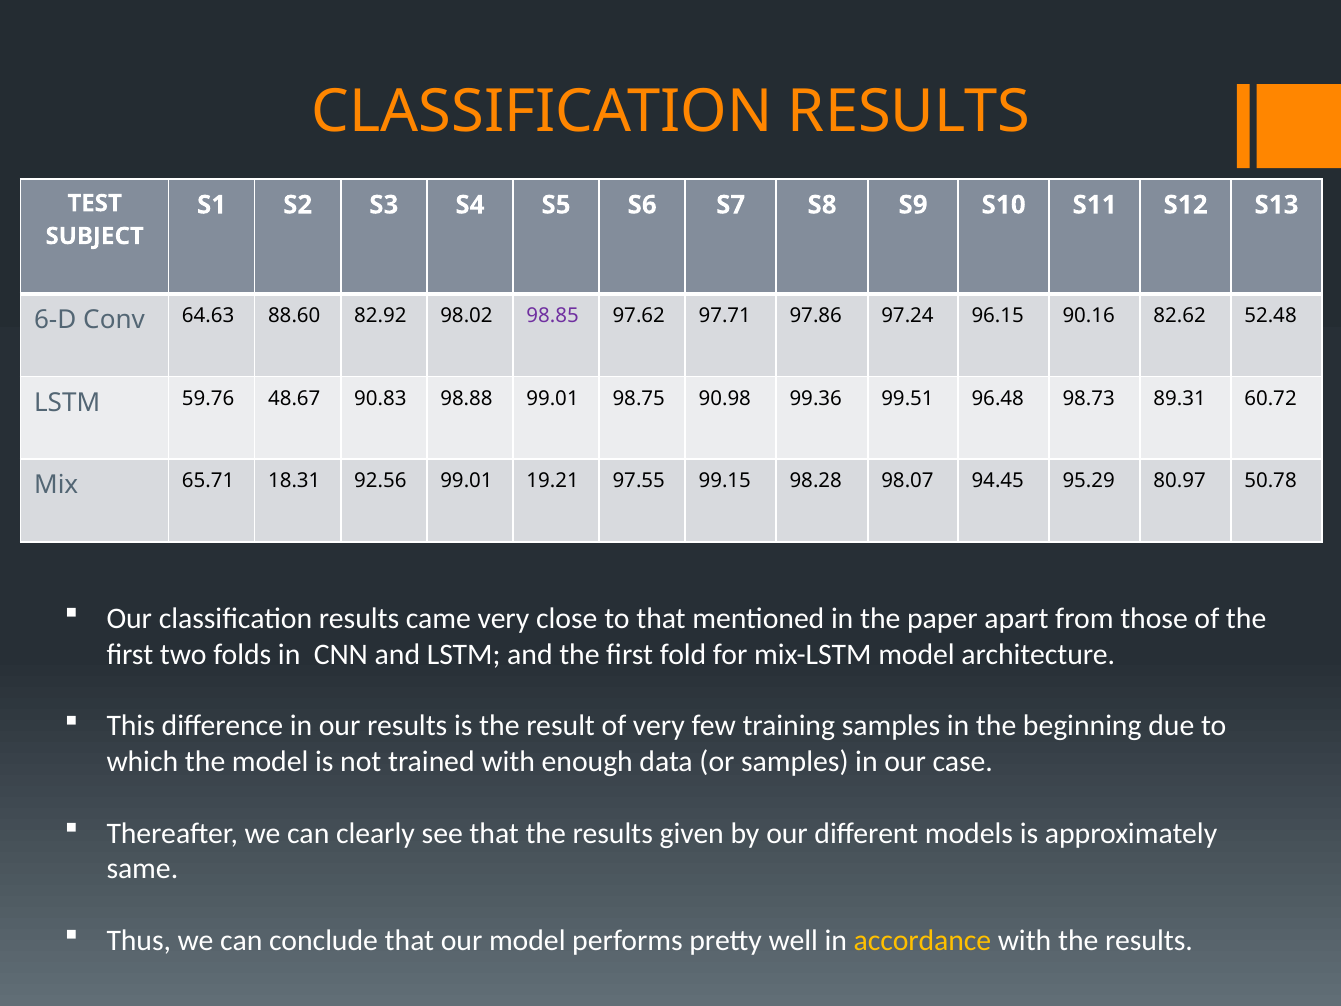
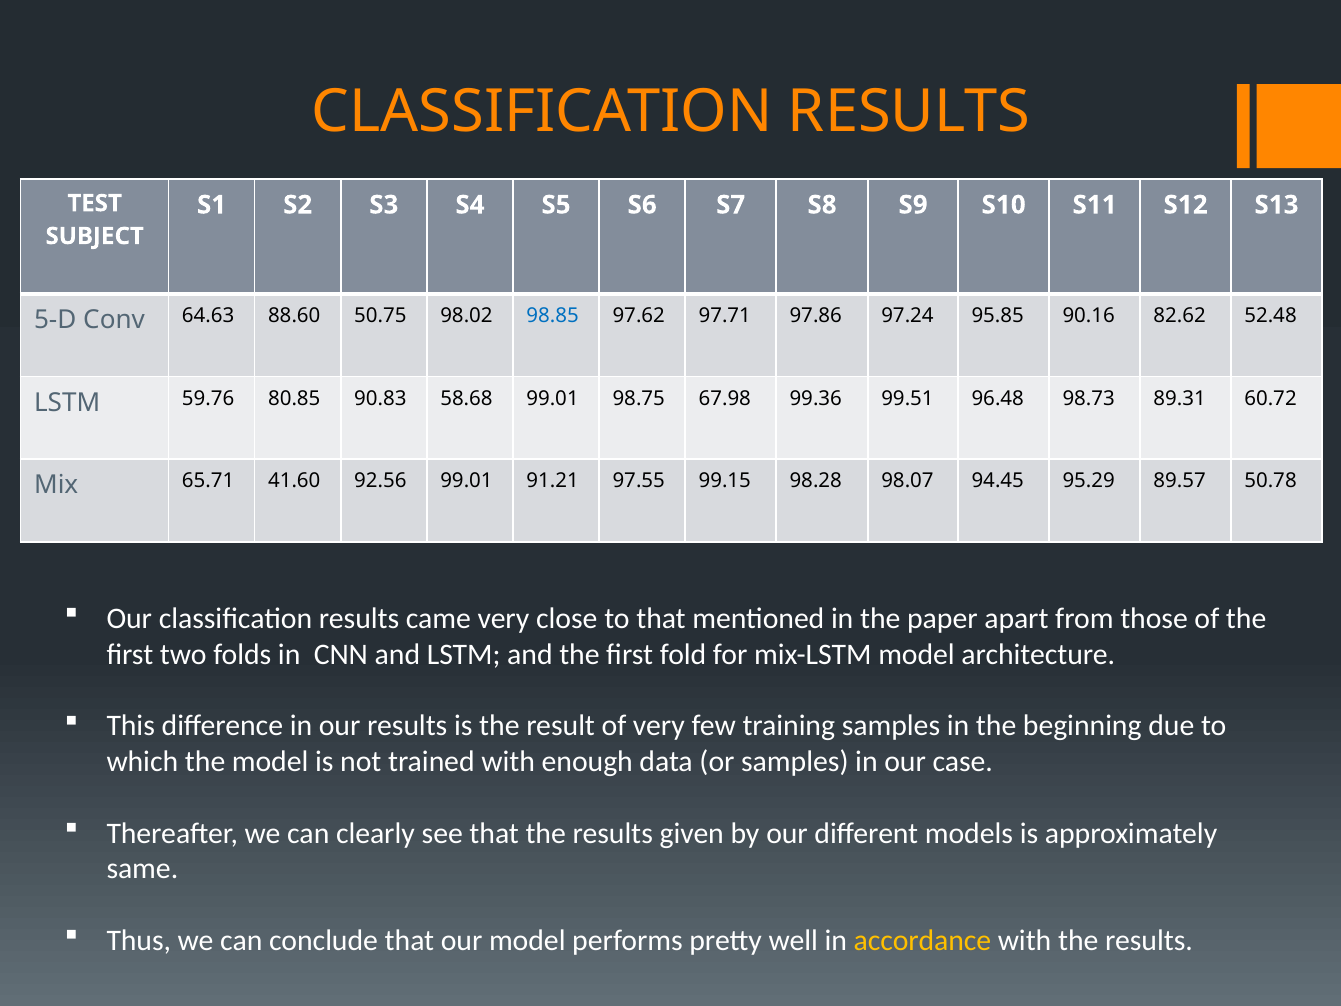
6-D: 6-D -> 5-D
82.92: 82.92 -> 50.75
98.85 colour: purple -> blue
96.15: 96.15 -> 95.85
48.67: 48.67 -> 80.85
98.88: 98.88 -> 58.68
90.98: 90.98 -> 67.98
18.31: 18.31 -> 41.60
19.21: 19.21 -> 91.21
80.97: 80.97 -> 89.57
